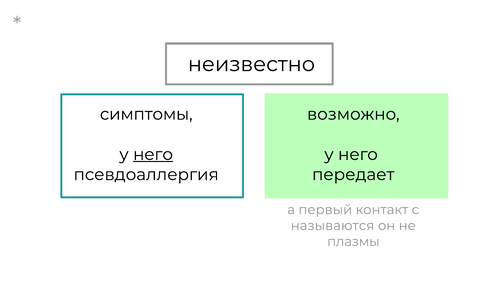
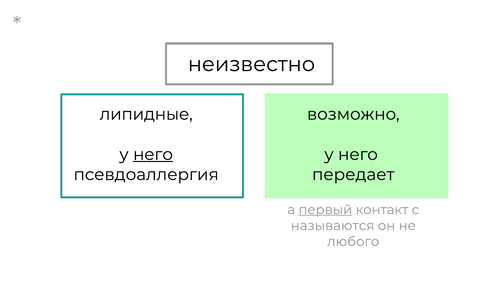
симптомы: симптомы -> липидные
первый underline: none -> present
плазмы: плазмы -> любого
